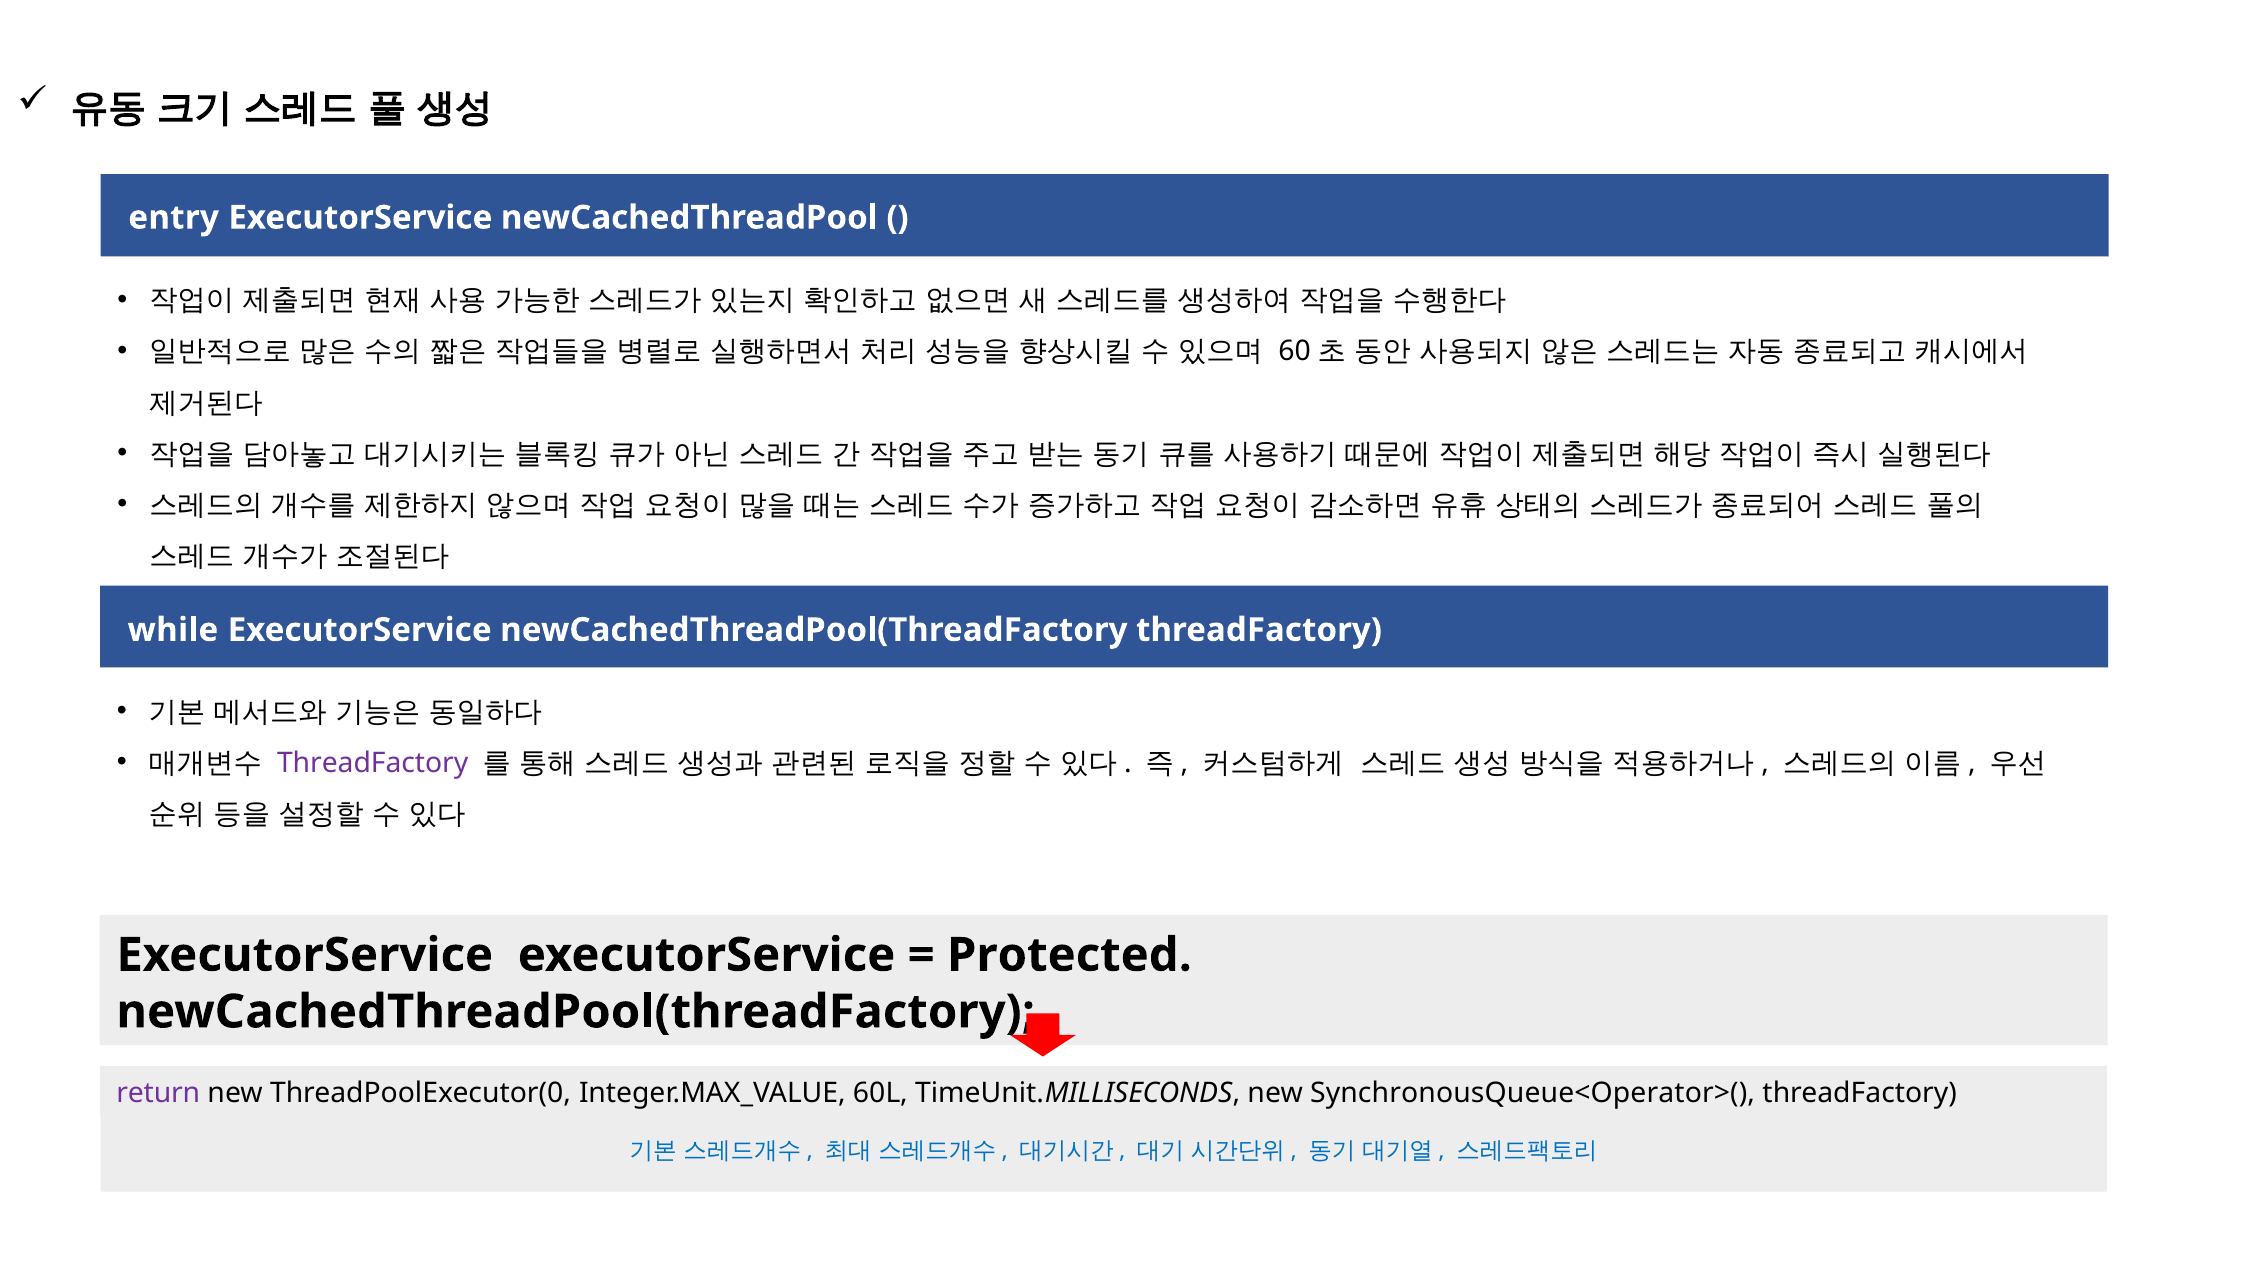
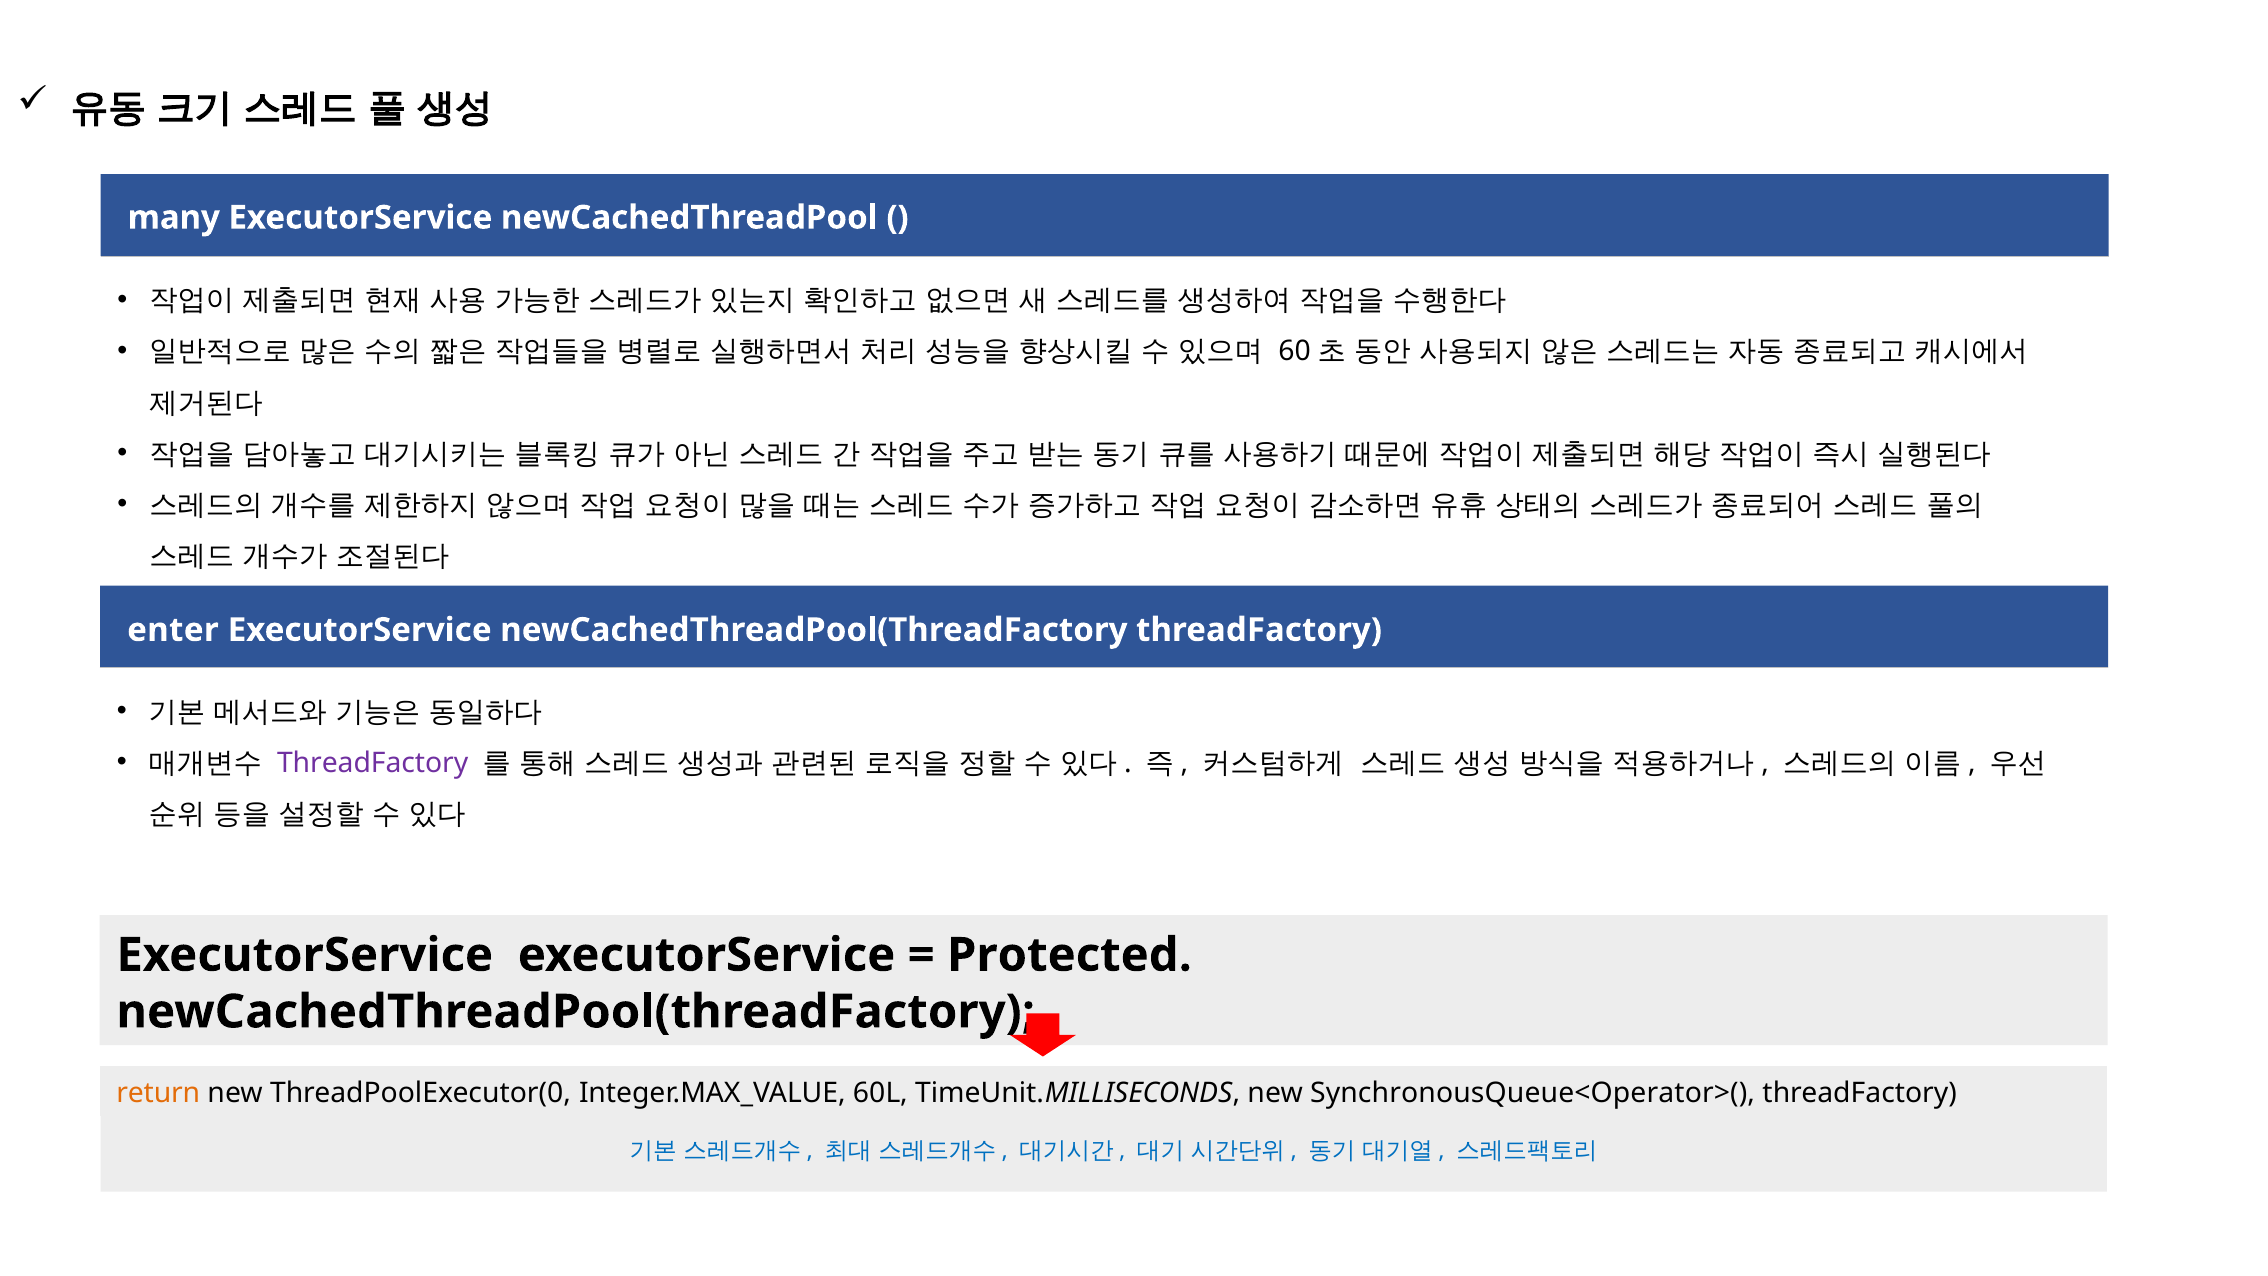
entry: entry -> many
while: while -> enter
return colour: purple -> orange
